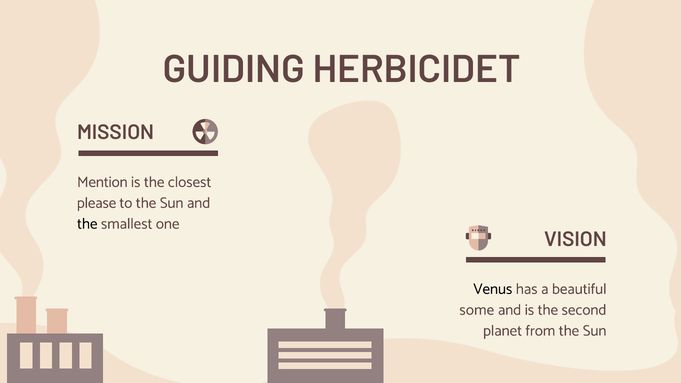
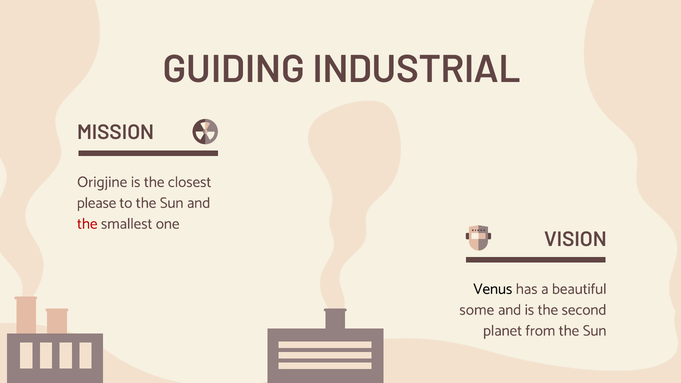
HERBICIDET: HERBICIDET -> INDUSTRIAL
Mention: Mention -> Origjine
the at (87, 224) colour: black -> red
